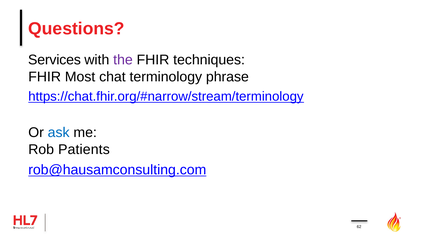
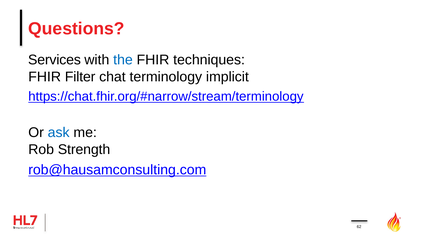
the colour: purple -> blue
Most: Most -> Filter
phrase: phrase -> implicit
Patients: Patients -> Strength
